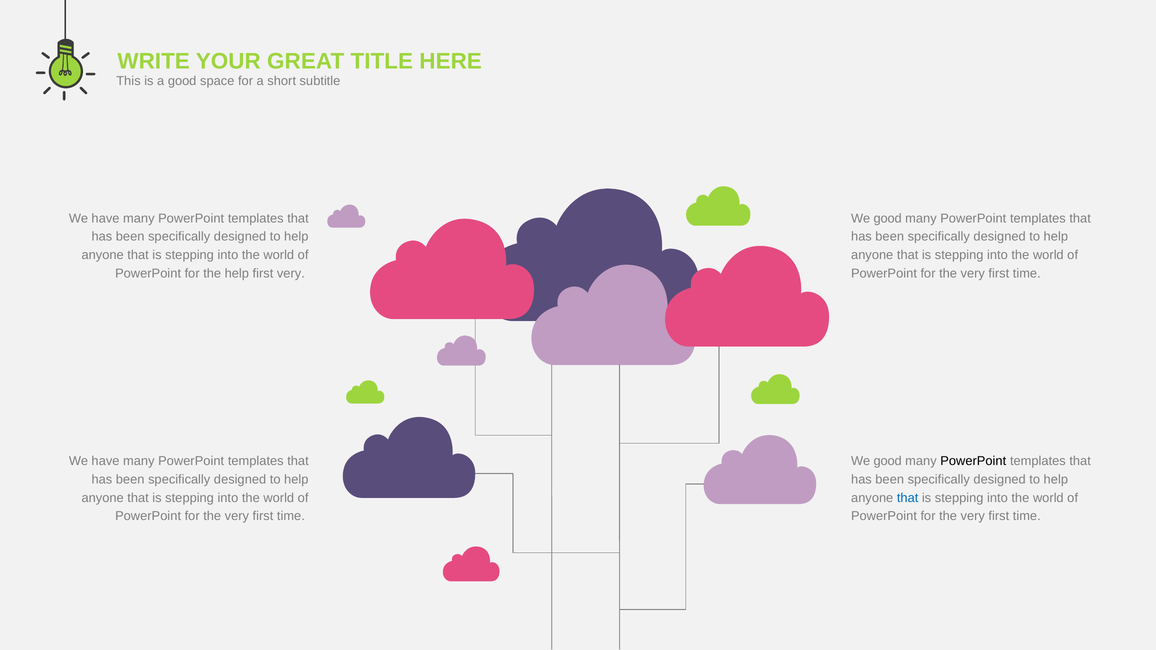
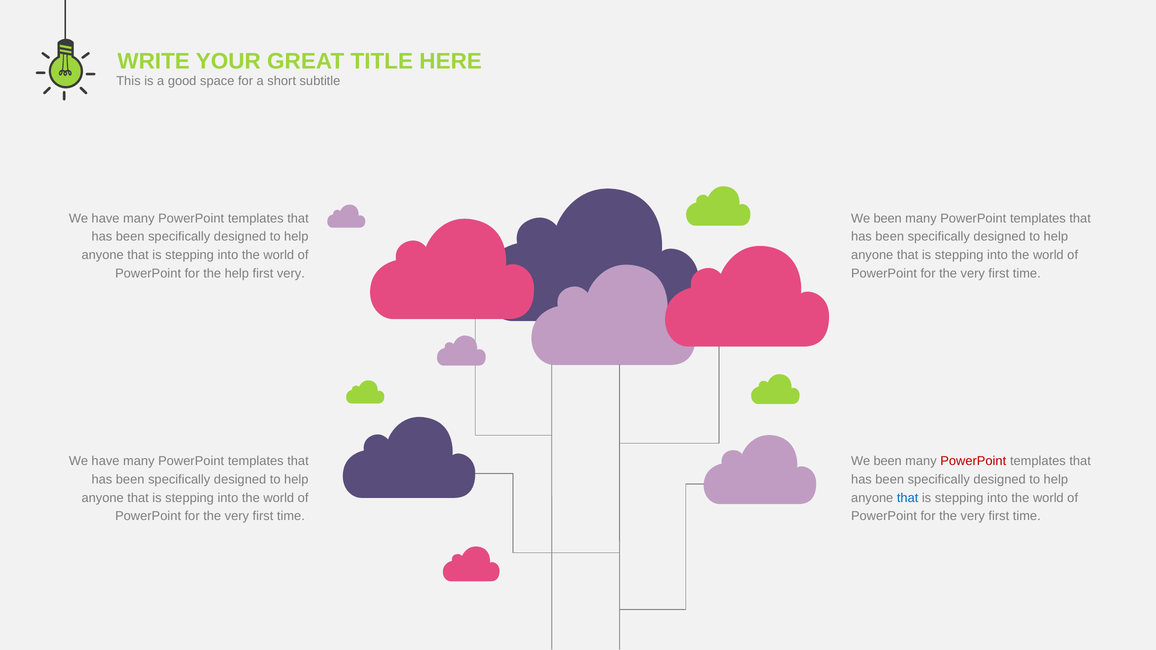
good at (888, 218): good -> been
good at (888, 461): good -> been
PowerPoint at (973, 461) colour: black -> red
